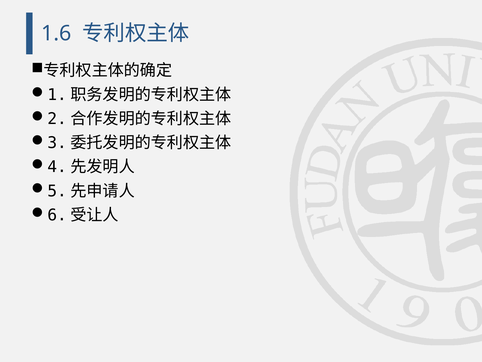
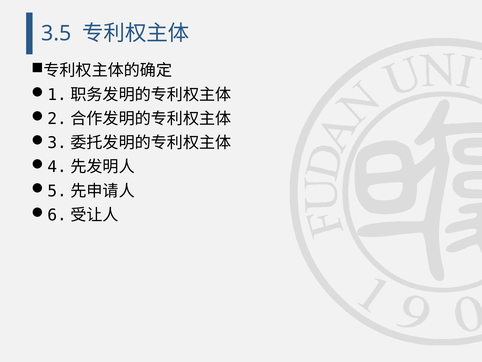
1.6: 1.6 -> 3.5
